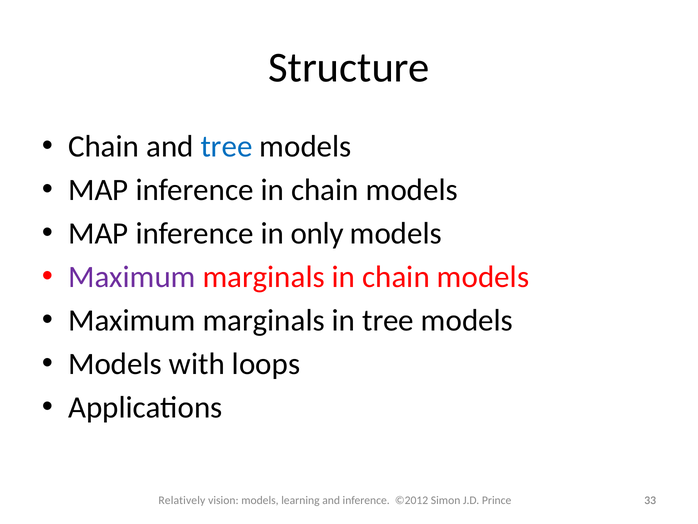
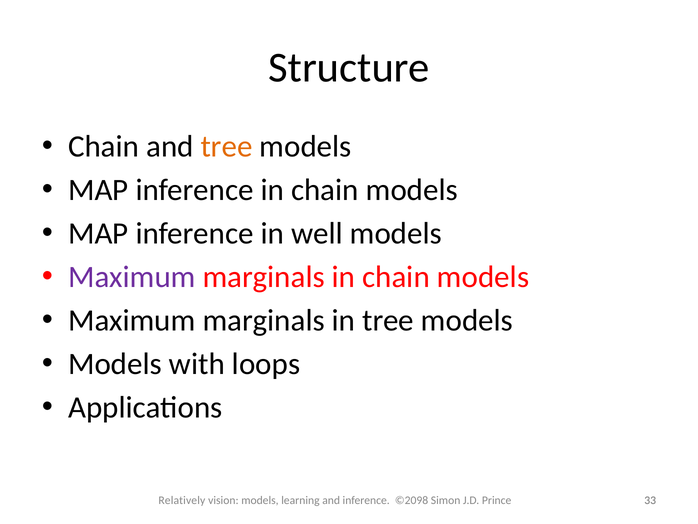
tree at (227, 146) colour: blue -> orange
only: only -> well
©2012: ©2012 -> ©2098
